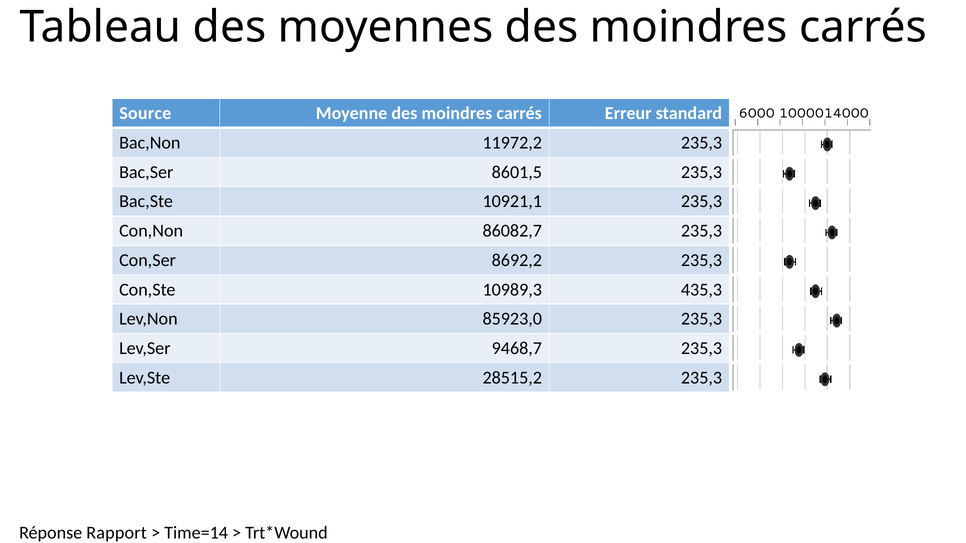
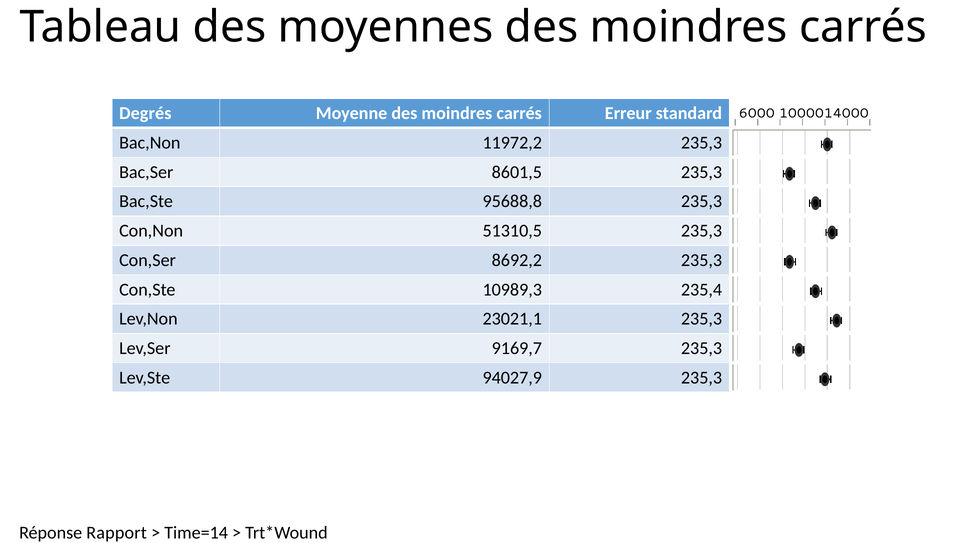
Source: Source -> Degrés
10921,1: 10921,1 -> 95688,8
86082,7: 86082,7 -> 51310,5
435,3: 435,3 -> 235,4
85923,0: 85923,0 -> 23021,1
9468,7: 9468,7 -> 9169,7
28515,2: 28515,2 -> 94027,9
